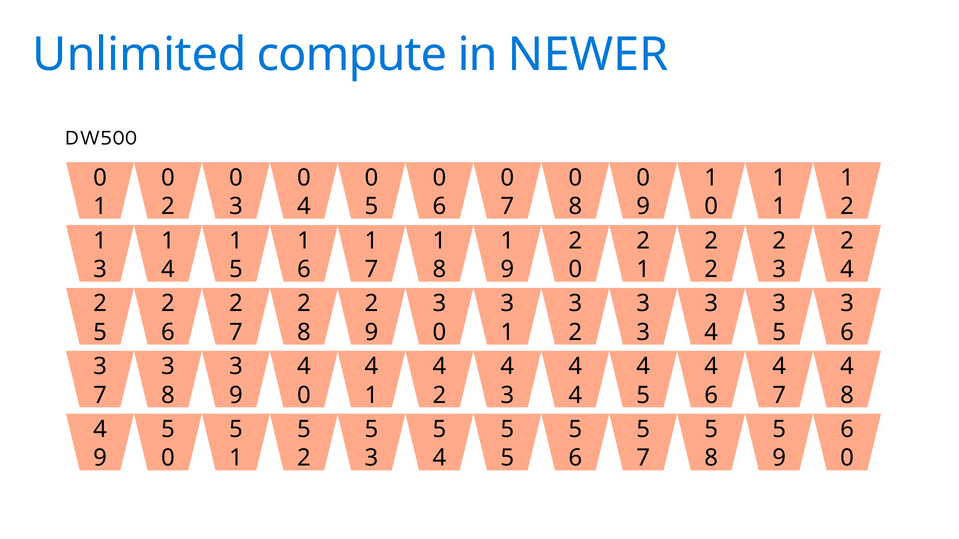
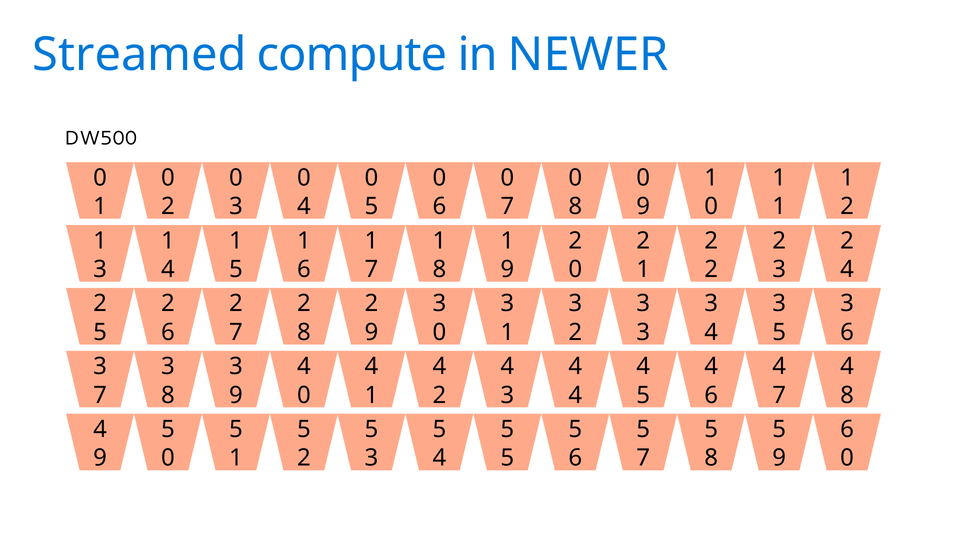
Unlimited: Unlimited -> Streamed
